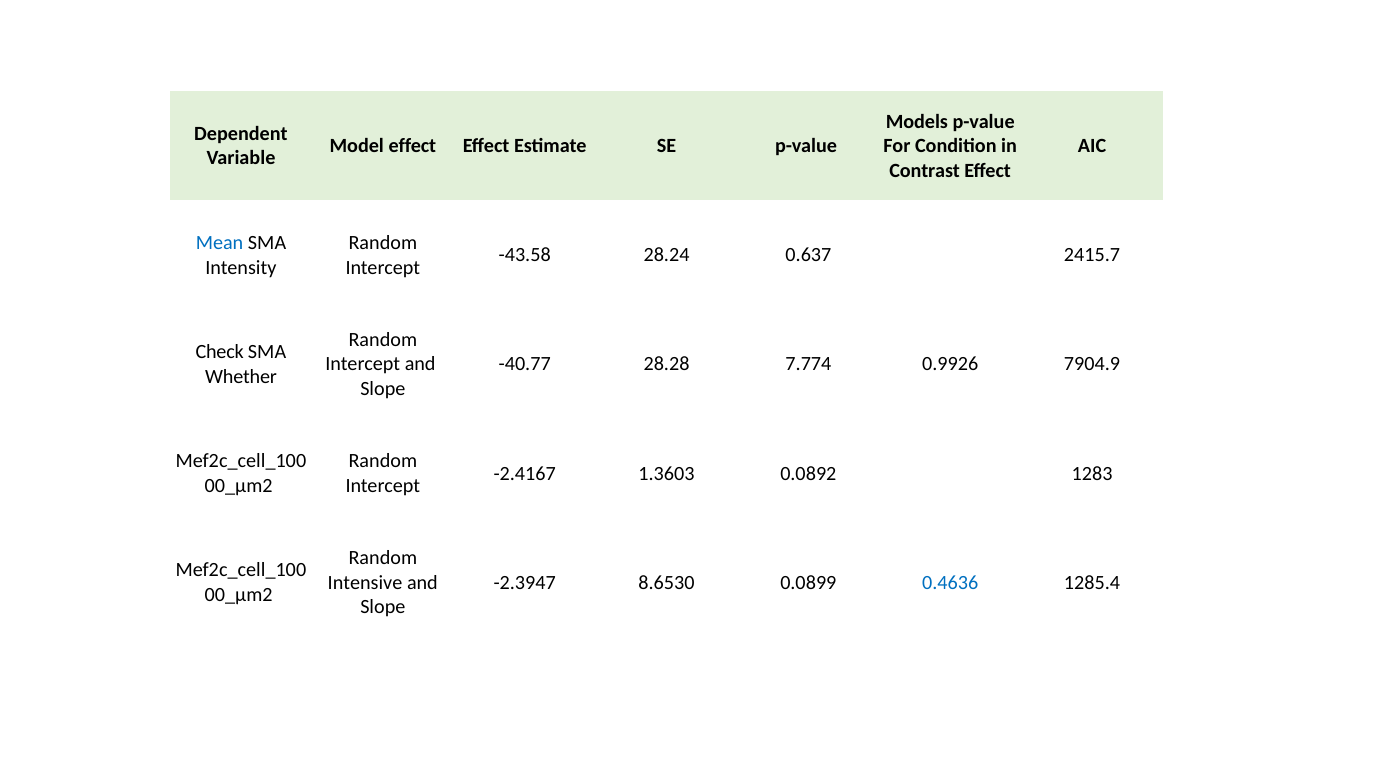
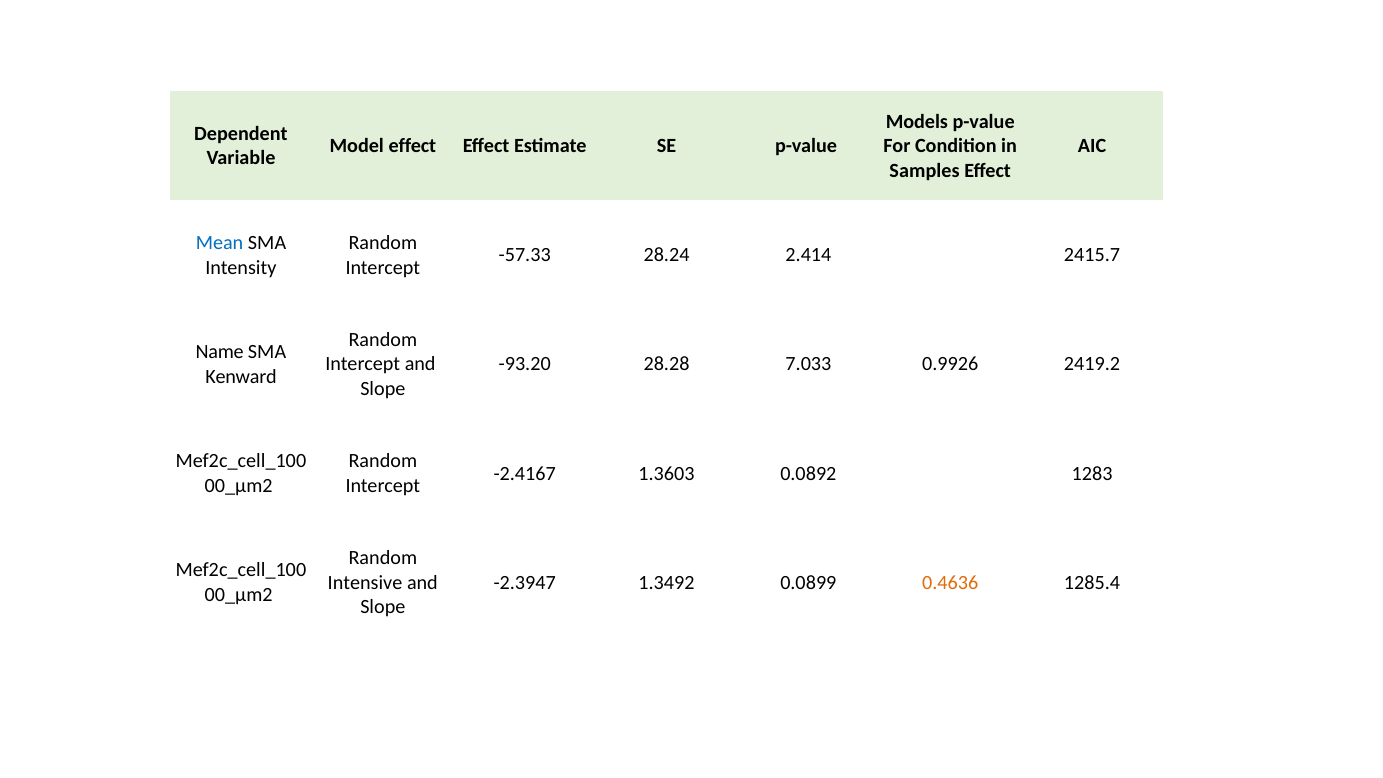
Contrast: Contrast -> Samples
-43.58: -43.58 -> -57.33
0.637: 0.637 -> 2.414
Check: Check -> Name
-40.77: -40.77 -> -93.20
7.774: 7.774 -> 7.033
7904.9: 7904.9 -> 2419.2
Whether: Whether -> Kenward
8.6530: 8.6530 -> 1.3492
0.4636 colour: blue -> orange
